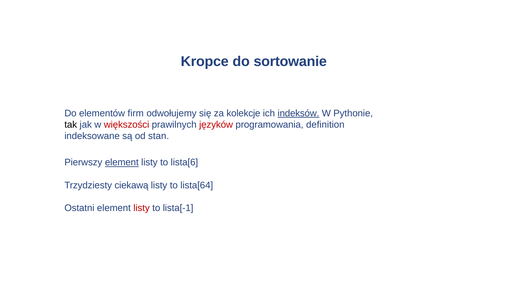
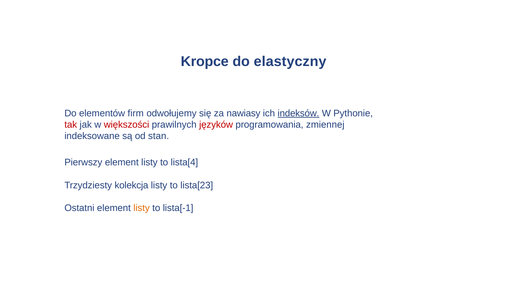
sortowanie: sortowanie -> elastyczny
kolekcje: kolekcje -> nawiasy
tak colour: black -> red
definition: definition -> zmiennej
element at (122, 162) underline: present -> none
lista[6: lista[6 -> lista[4
ciekawą: ciekawą -> kolekcja
lista[64: lista[64 -> lista[23
listy at (142, 208) colour: red -> orange
